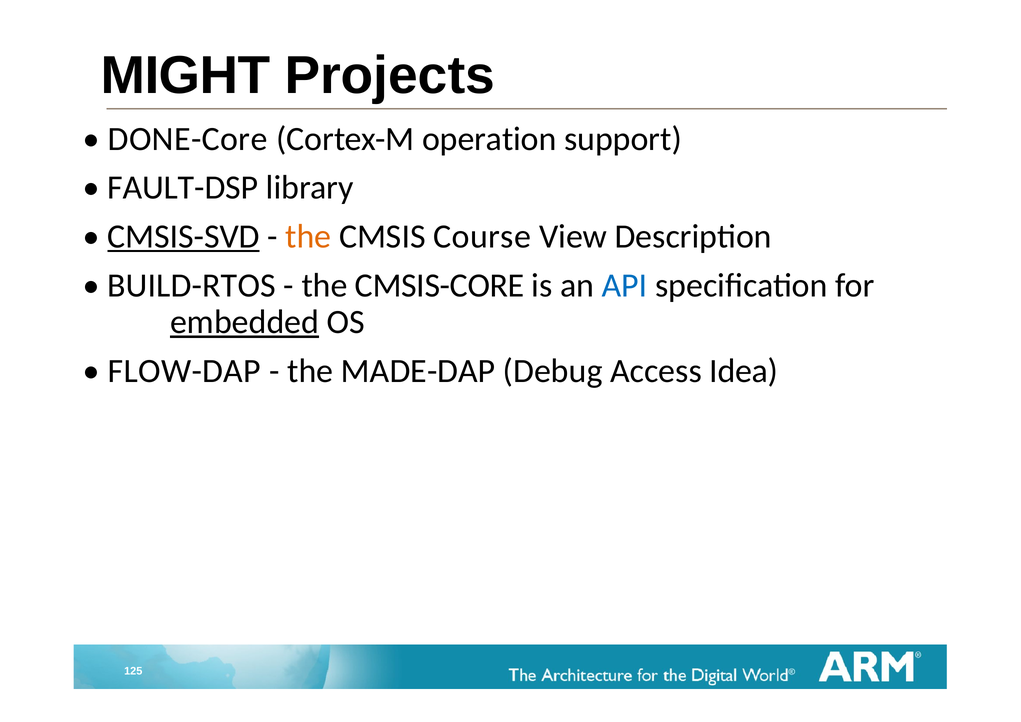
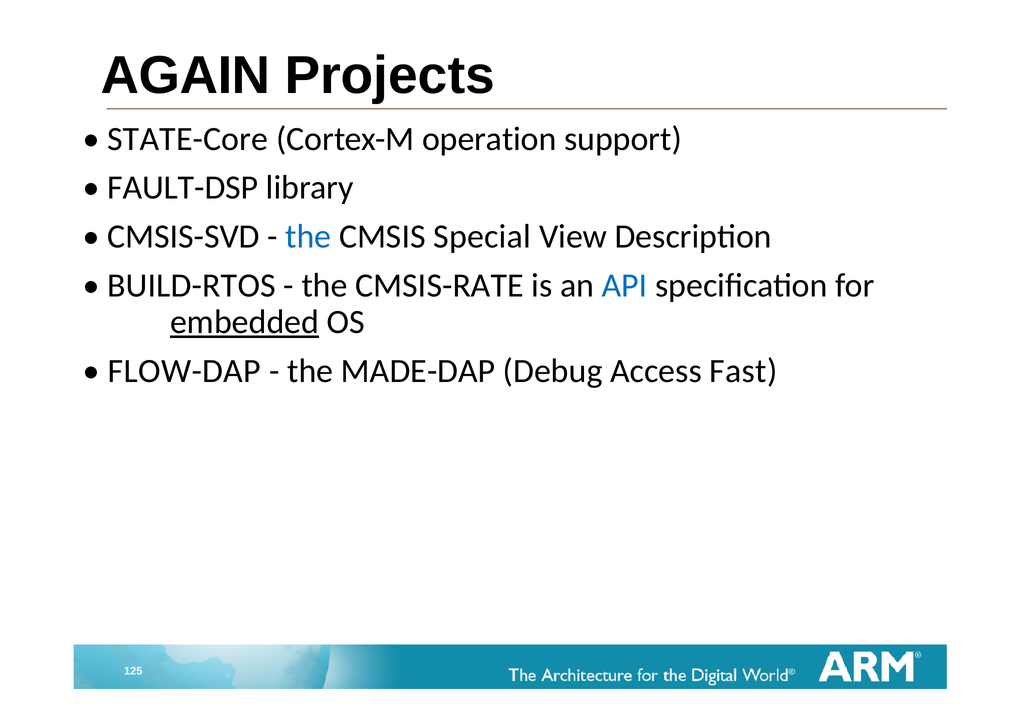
MIGHT: MIGHT -> AGAIN
DONE-Core: DONE-Core -> STATE-Core
CMSIS-SVD underline: present -> none
the at (308, 236) colour: orange -> blue
Course: Course -> Special
CMSIS-CORE: CMSIS-CORE -> CMSIS-RATE
Idea: Idea -> Fast
